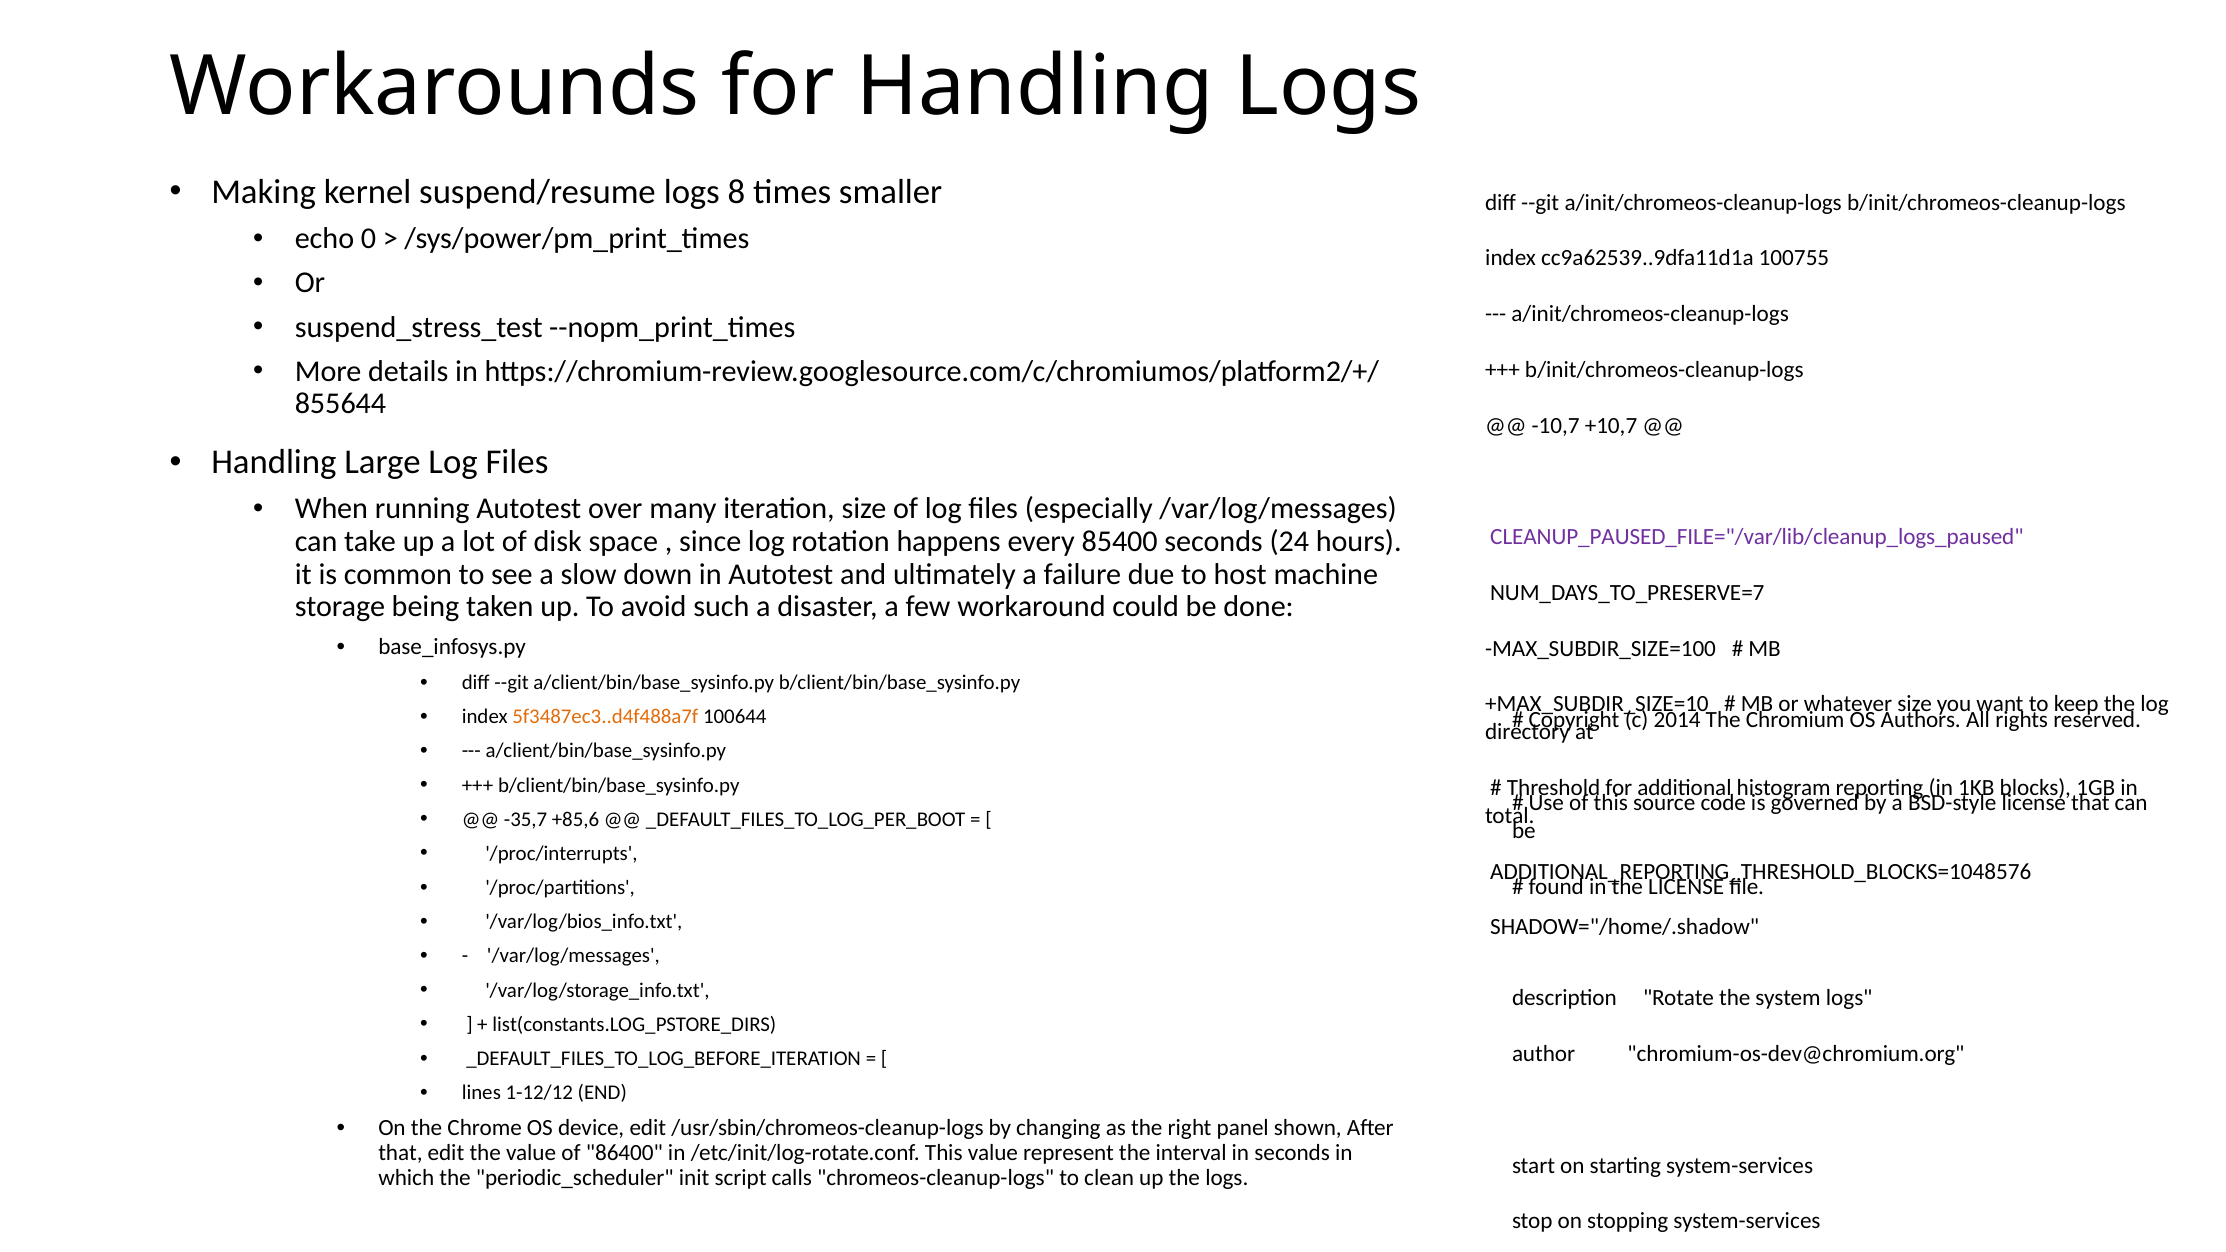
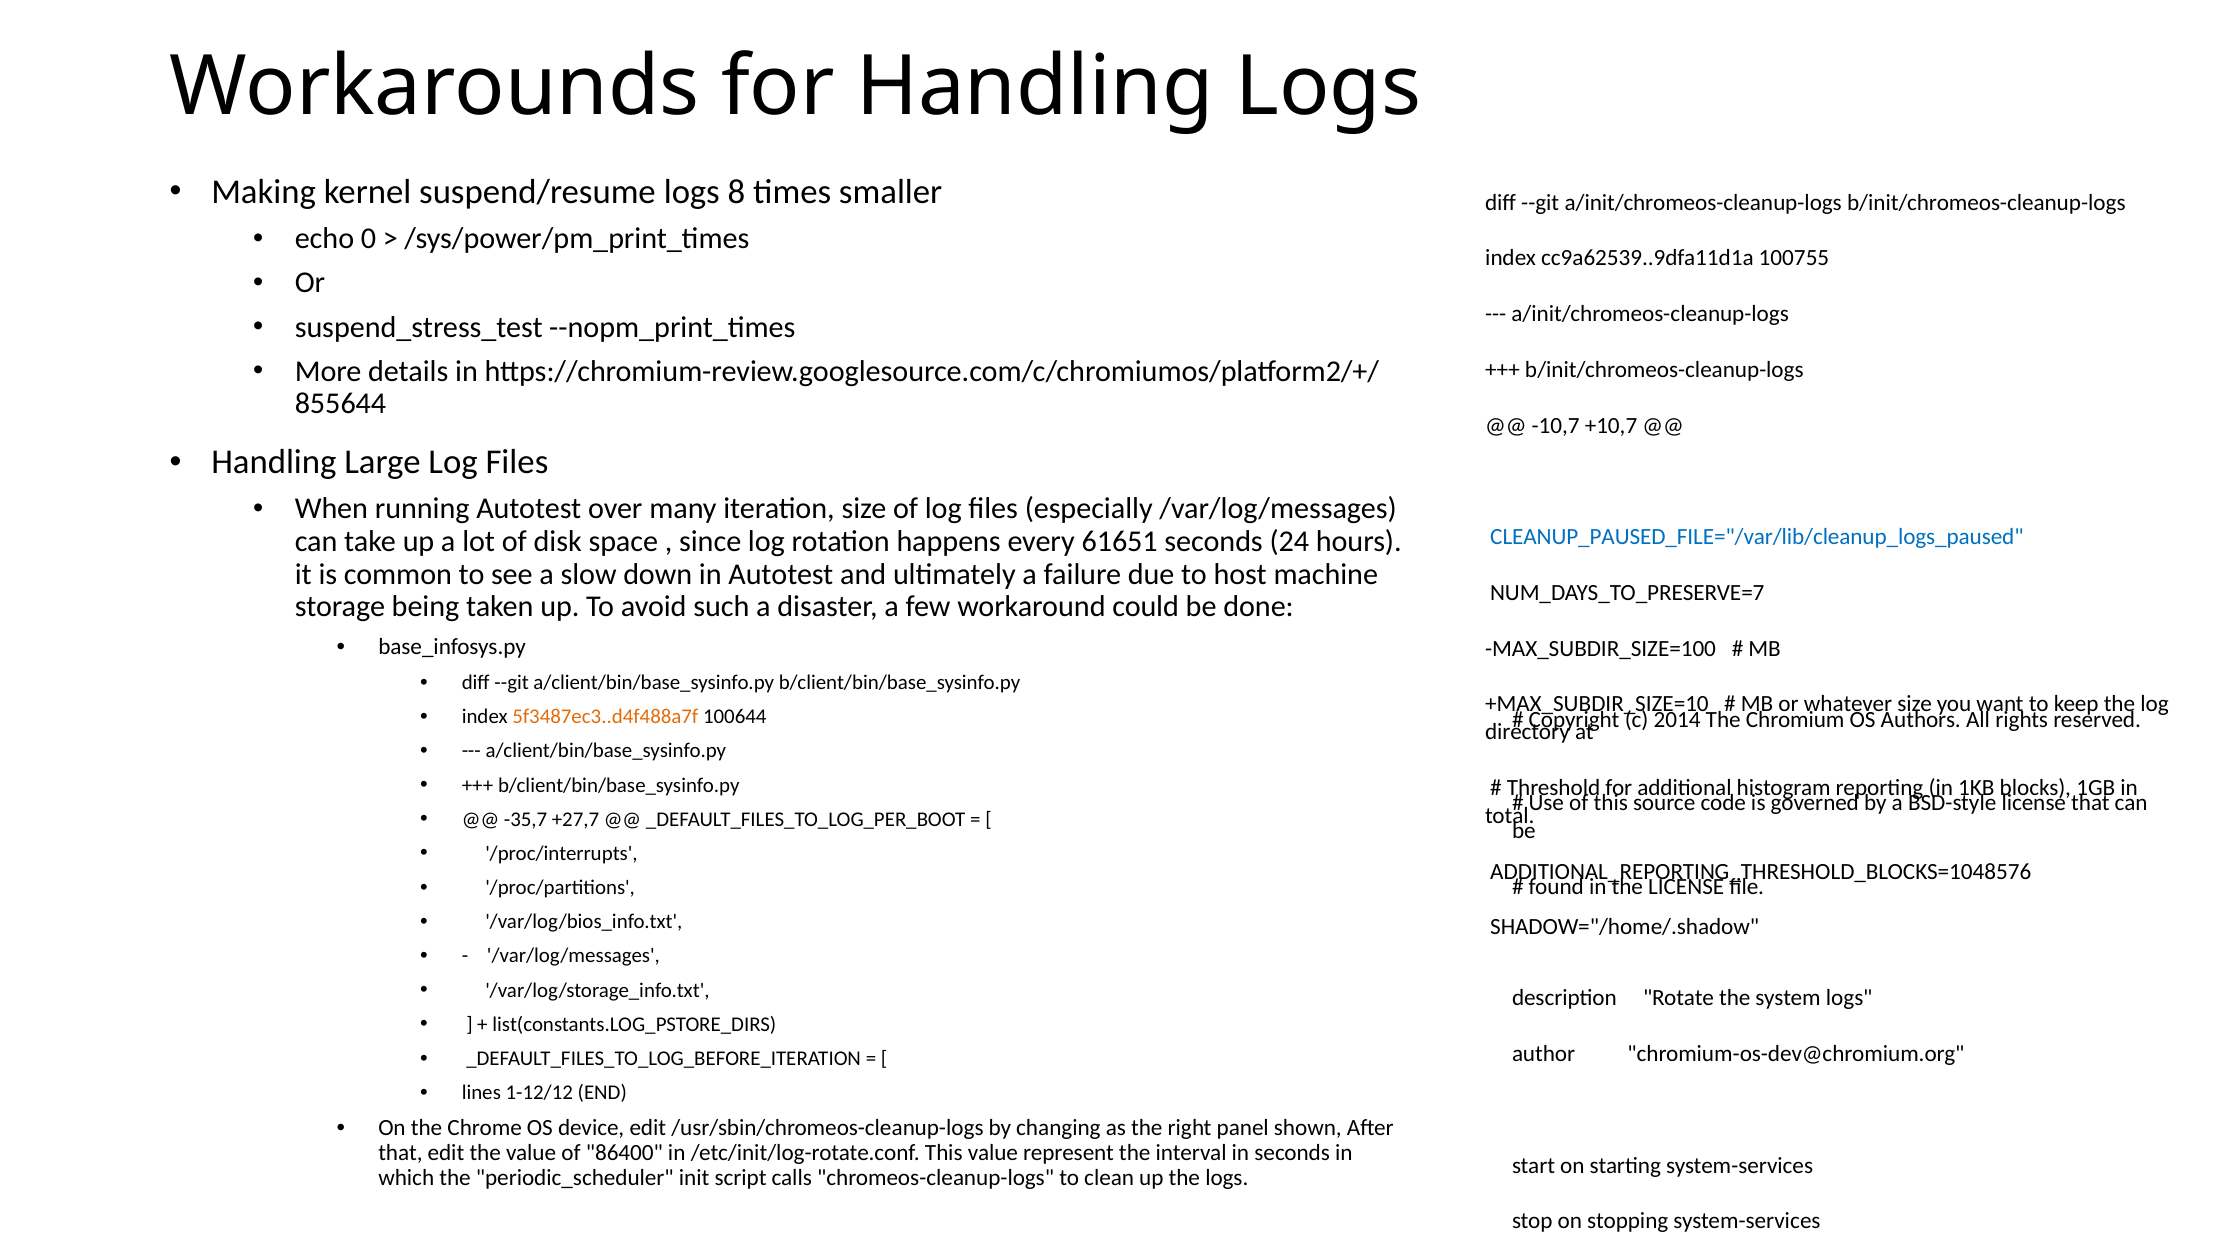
CLEANUP_PAUSED_FILE="/var/lib/cleanup_logs_paused colour: purple -> blue
85400: 85400 -> 61651
+85,6: +85,6 -> +27,7
